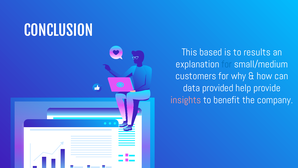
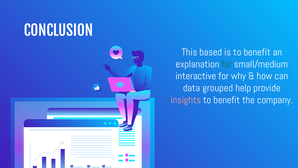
is to results: results -> benefit
for at (227, 64) colour: blue -> green
customers: customers -> interactive
provided: provided -> grouped
